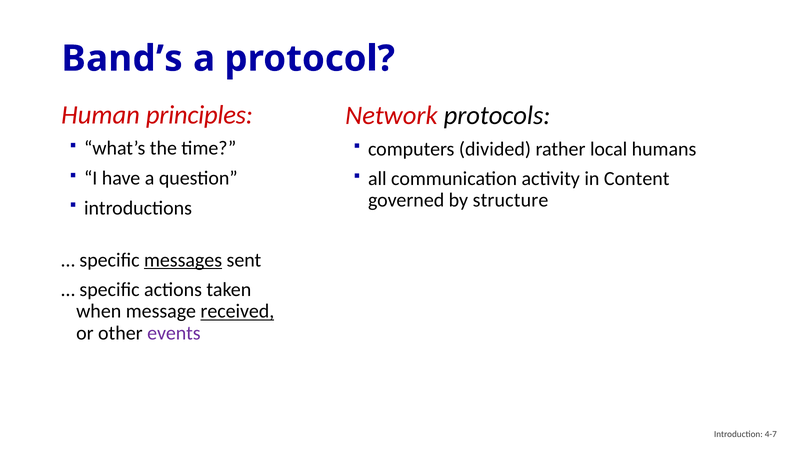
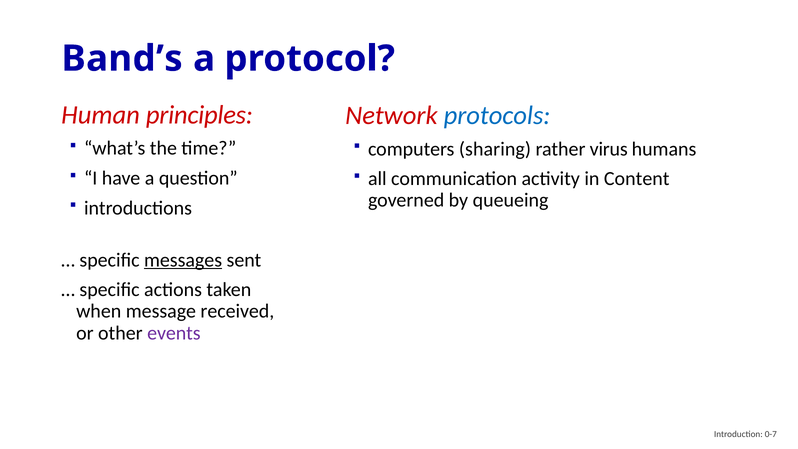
protocols colour: black -> blue
divided: divided -> sharing
local: local -> virus
structure: structure -> queueing
received underline: present -> none
4-7: 4-7 -> 0-7
